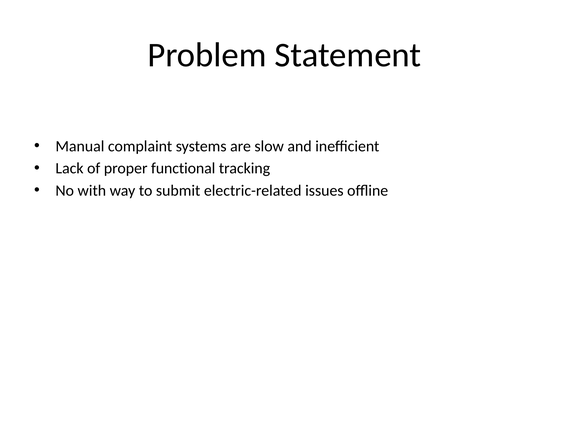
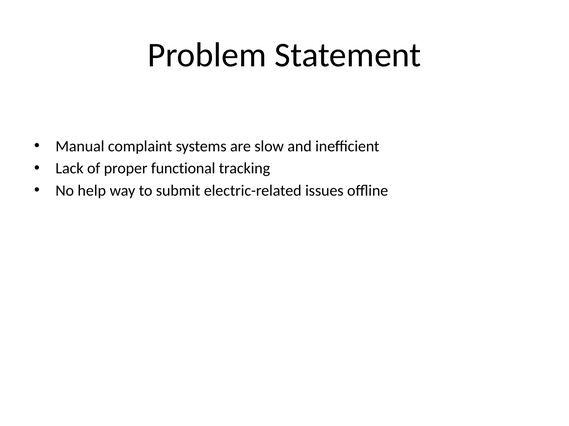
with: with -> help
